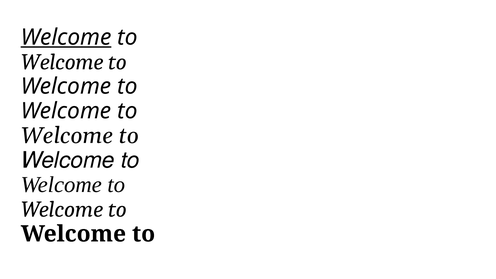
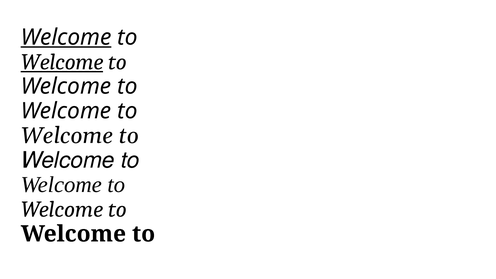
Welcome at (62, 62) underline: none -> present
